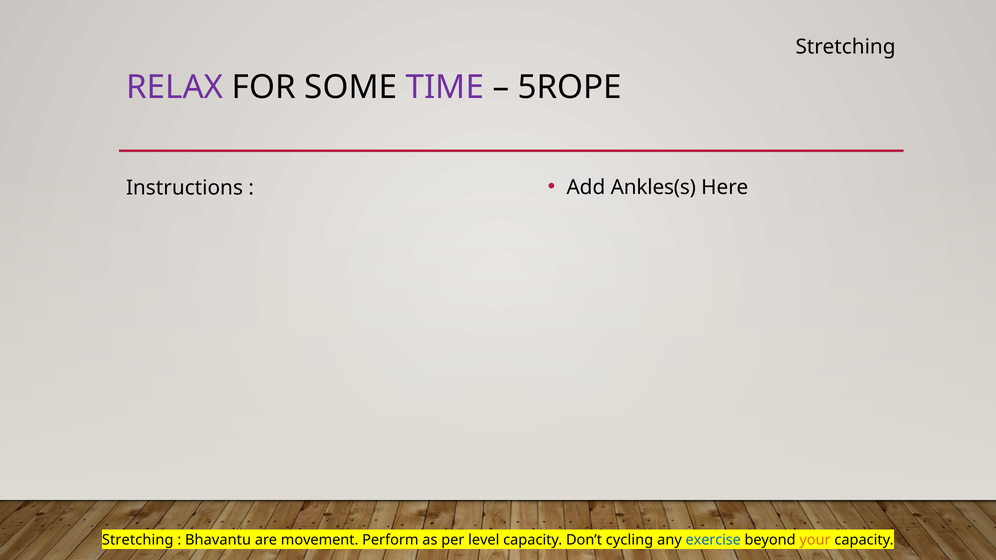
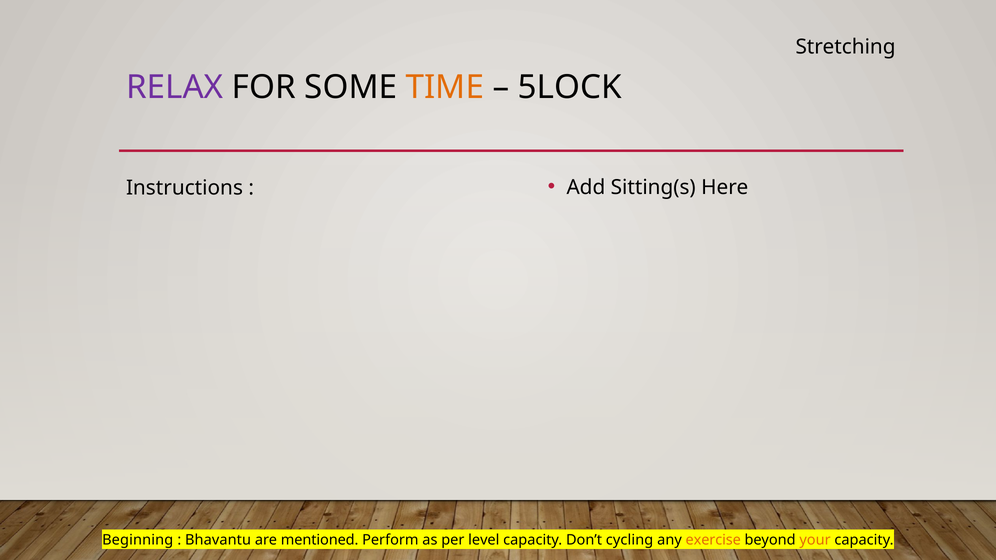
TIME colour: purple -> orange
5ROPE: 5ROPE -> 5LOCK
Ankles(s: Ankles(s -> Sitting(s
Stretching at (138, 540): Stretching -> Beginning
movement: movement -> mentioned
exercise colour: blue -> orange
